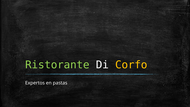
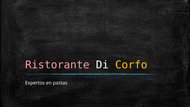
Ristorante colour: light green -> pink
